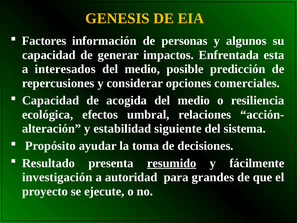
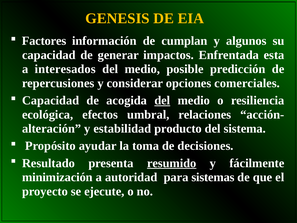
personas: personas -> cumplan
del at (162, 100) underline: none -> present
siguiente: siguiente -> producto
investigación: investigación -> minimización
grandes: grandes -> sistemas
